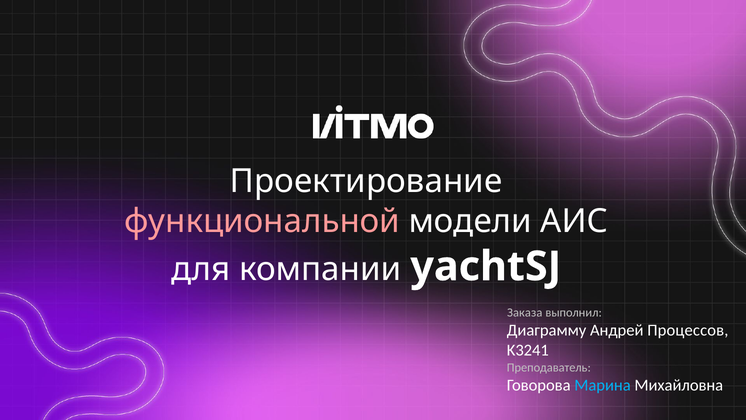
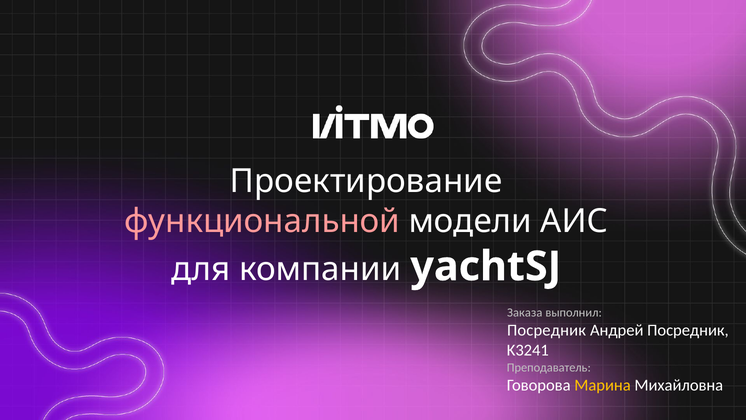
Диаграмму at (547, 330): Диаграмму -> Посредник
Андрей Процессов: Процессов -> Посредник
Марина colour: light blue -> yellow
